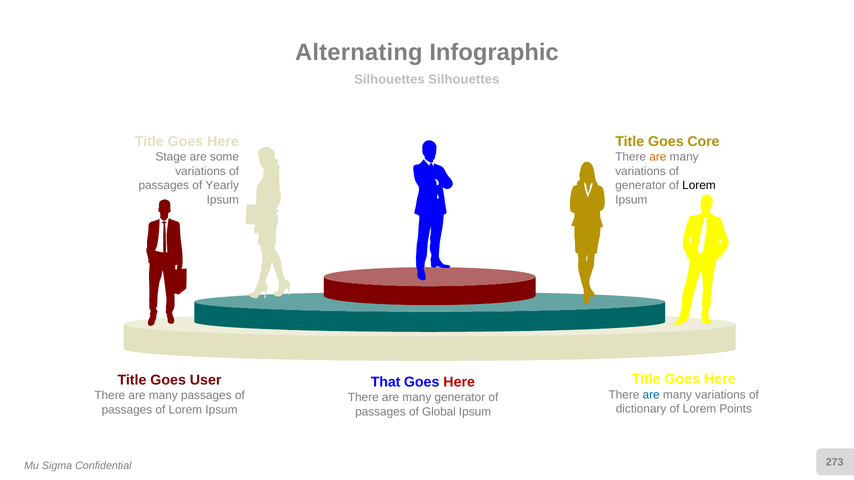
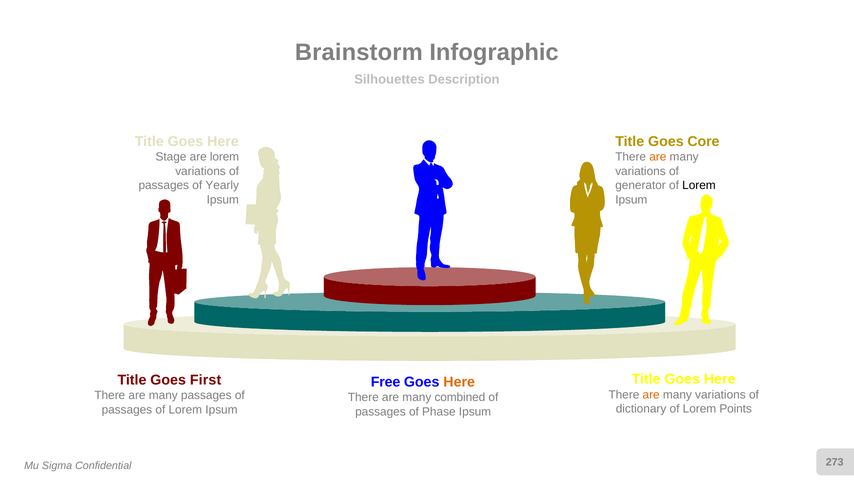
Alternating: Alternating -> Brainstorm
Silhouettes Silhouettes: Silhouettes -> Description
are some: some -> lorem
User: User -> First
That: That -> Free
Here at (459, 382) colour: red -> orange
are at (651, 395) colour: blue -> orange
many generator: generator -> combined
Global: Global -> Phase
